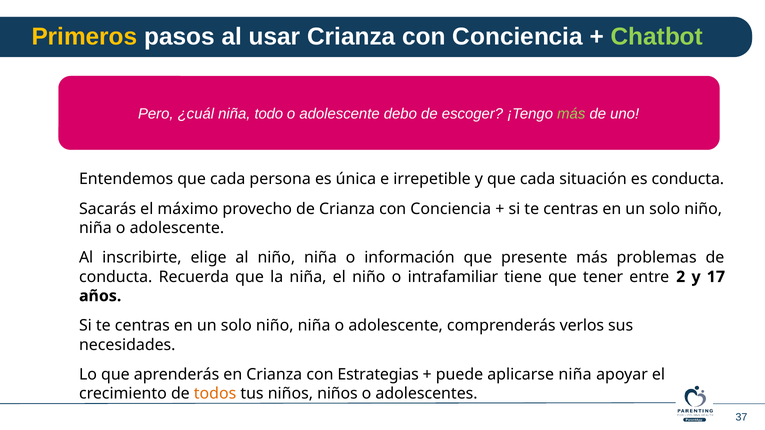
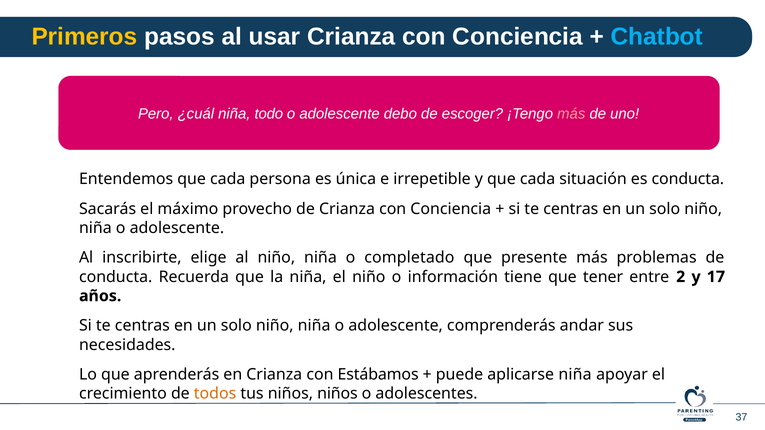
Chatbot colour: light green -> light blue
más at (571, 114) colour: light green -> pink
información: información -> completado
intrafamiliar: intrafamiliar -> información
verlos: verlos -> andar
Estrategias: Estrategias -> Estábamos
